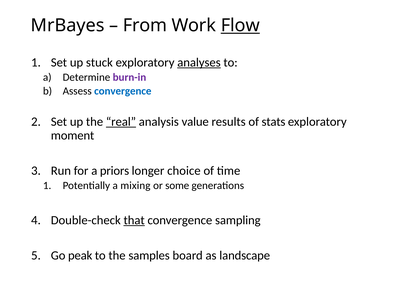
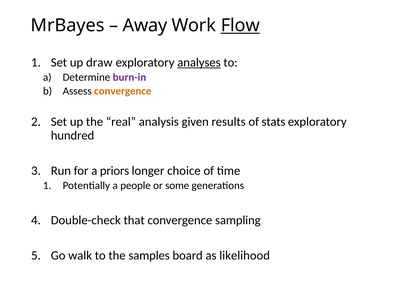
From: From -> Away
stuck: stuck -> draw
convergence at (123, 91) colour: blue -> orange
real underline: present -> none
value: value -> given
moment: moment -> hundred
mixing: mixing -> people
that underline: present -> none
peak: peak -> walk
landscape: landscape -> likelihood
